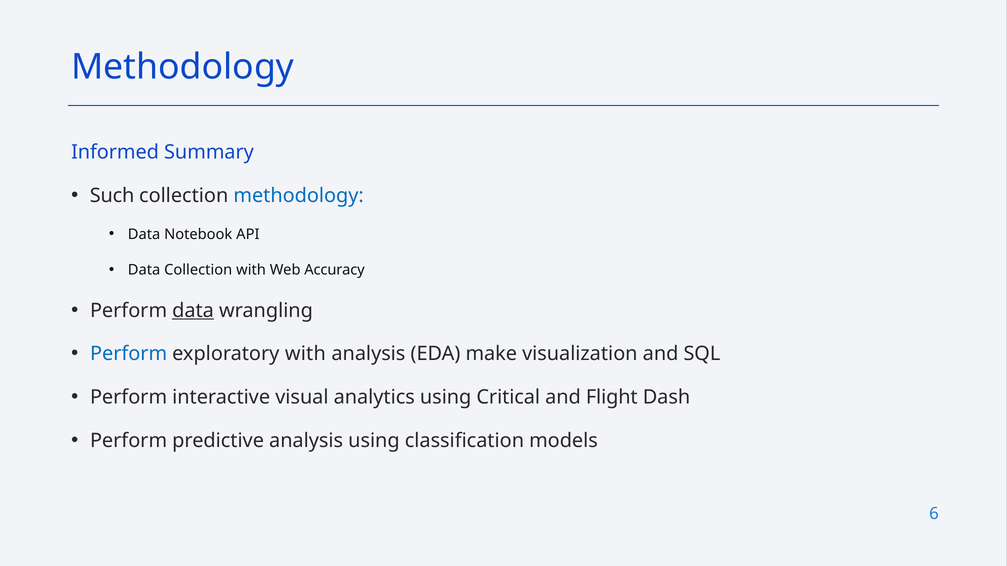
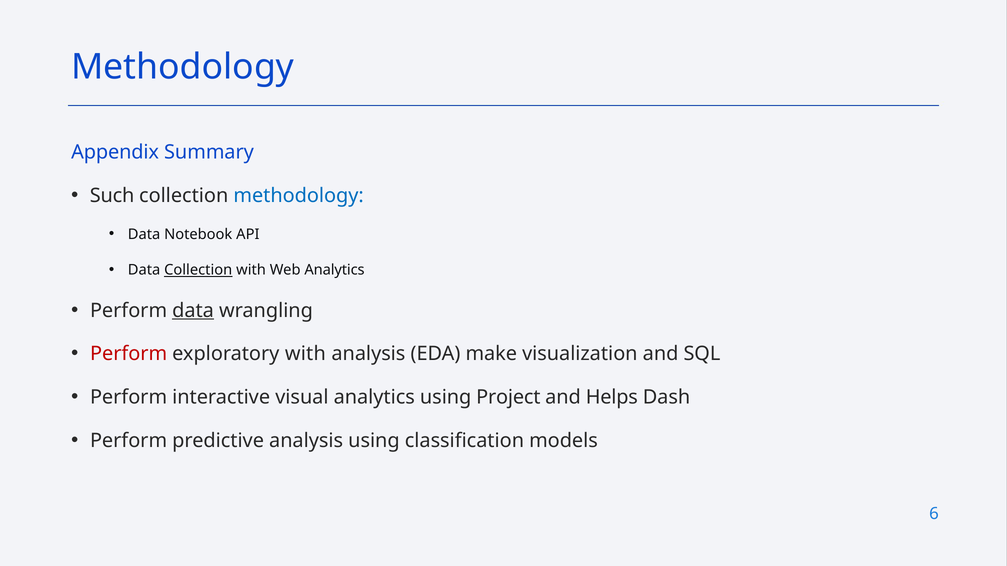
Informed: Informed -> Appendix
Collection at (198, 270) underline: none -> present
Web Accuracy: Accuracy -> Analytics
Perform at (129, 354) colour: blue -> red
Critical: Critical -> Project
Flight: Flight -> Helps
